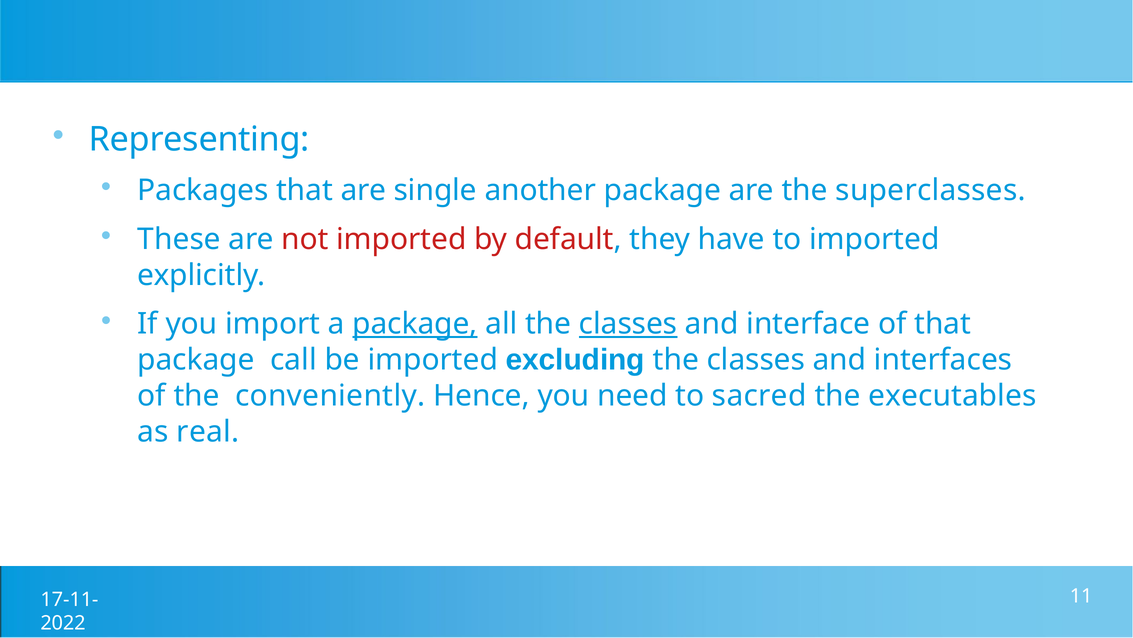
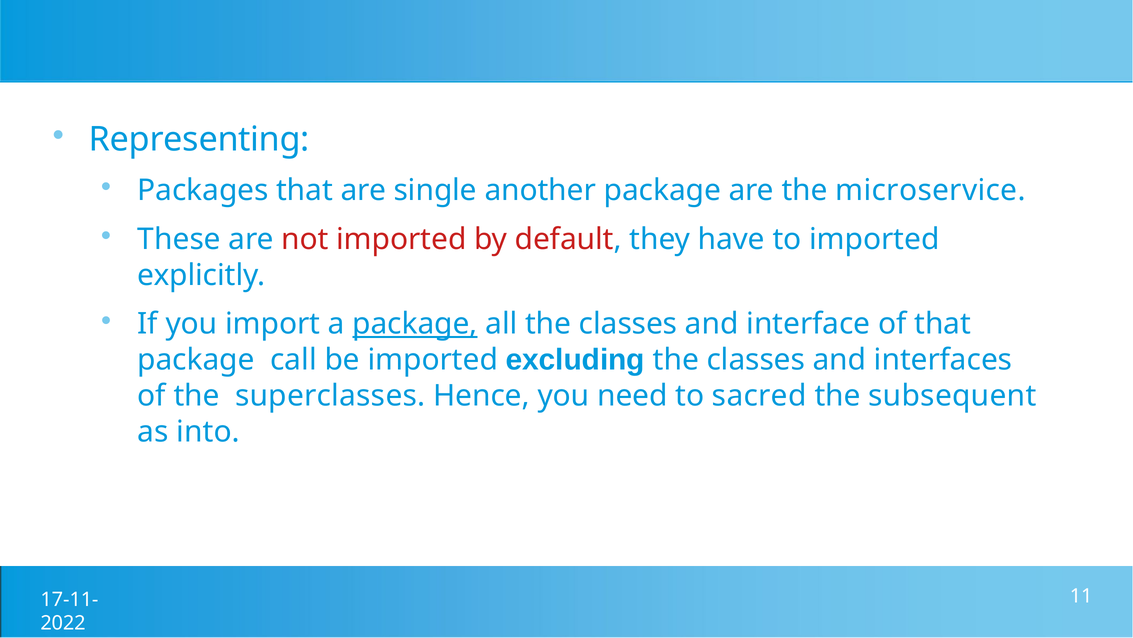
superclasses: superclasses -> microservice
classes at (628, 324) underline: present -> none
conveniently: conveniently -> superclasses
executables: executables -> subsequent
real: real -> into
